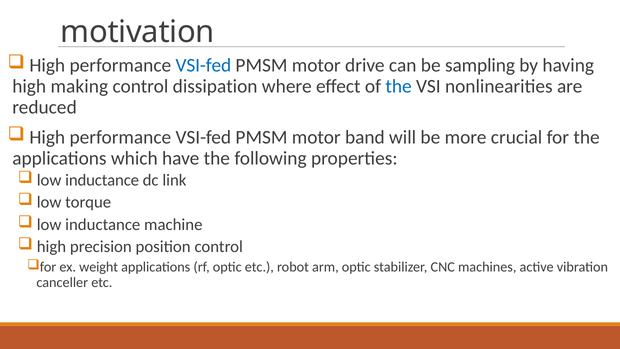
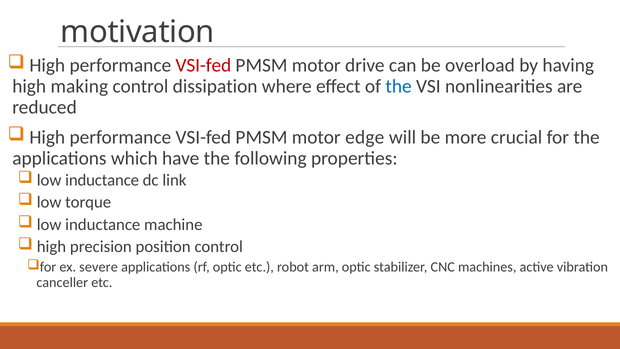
VSI-fed at (203, 65) colour: blue -> red
sampling: sampling -> overload
band: band -> edge
weight: weight -> severe
